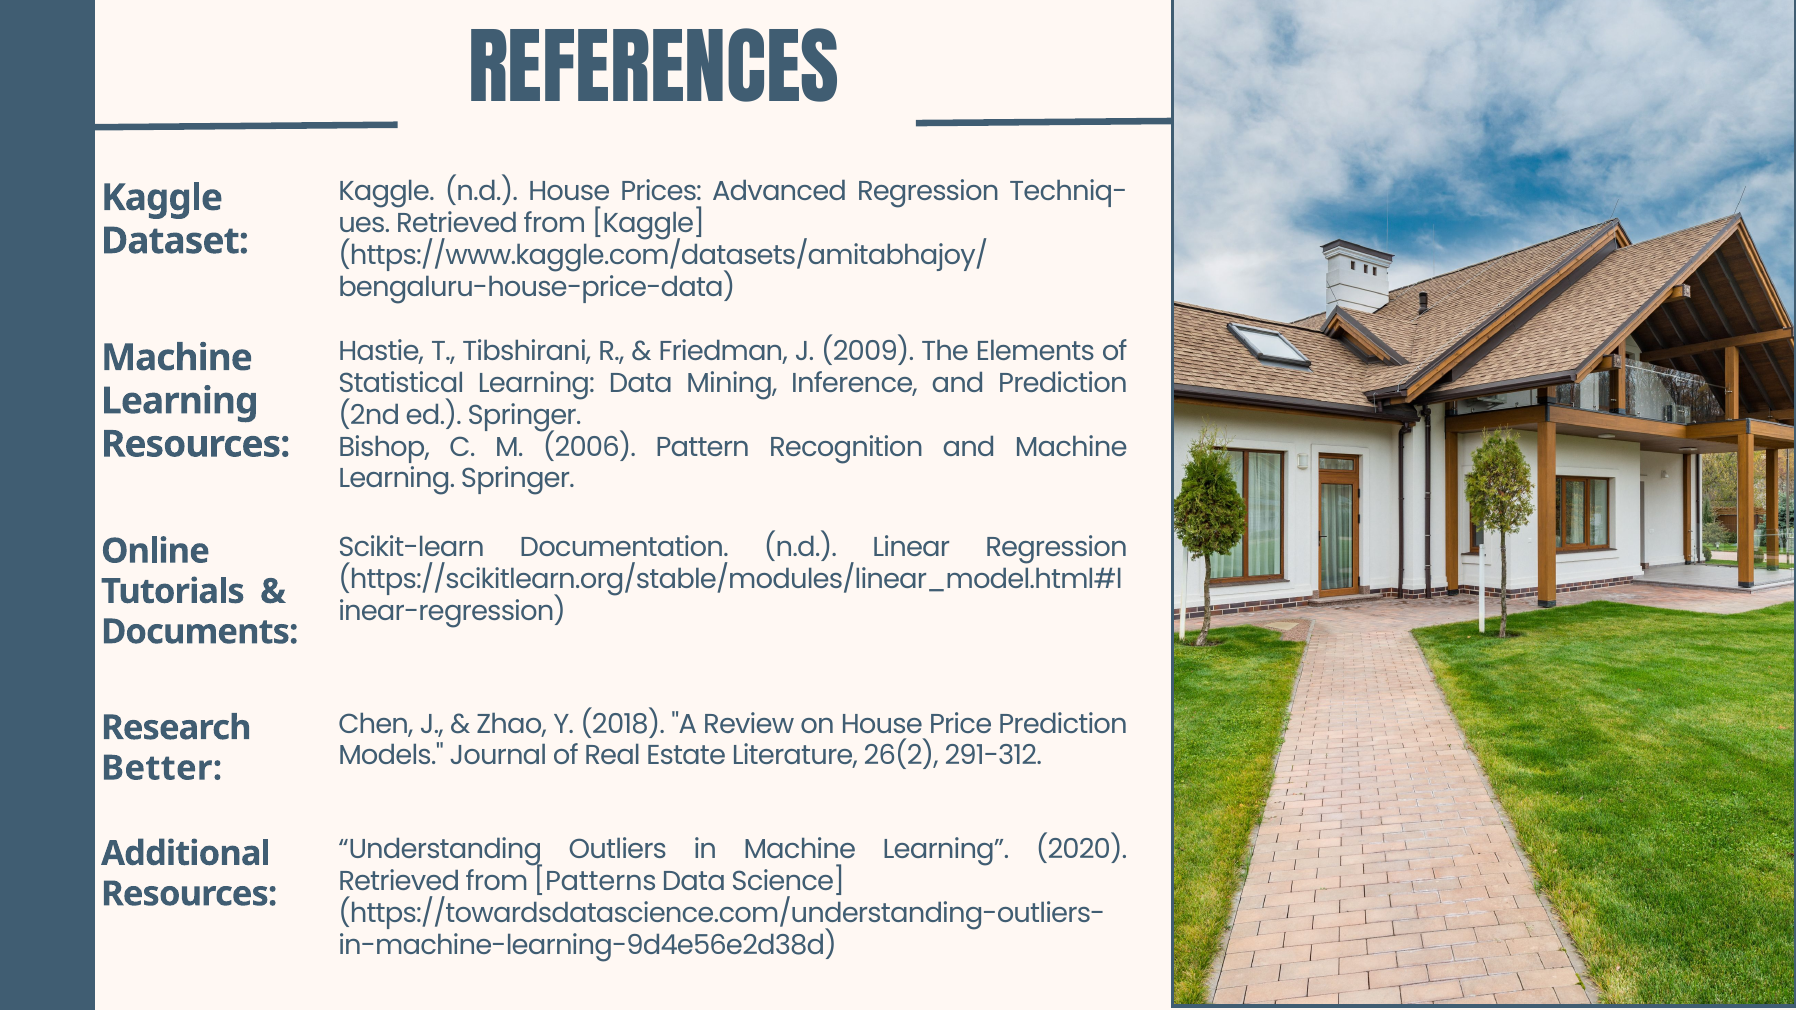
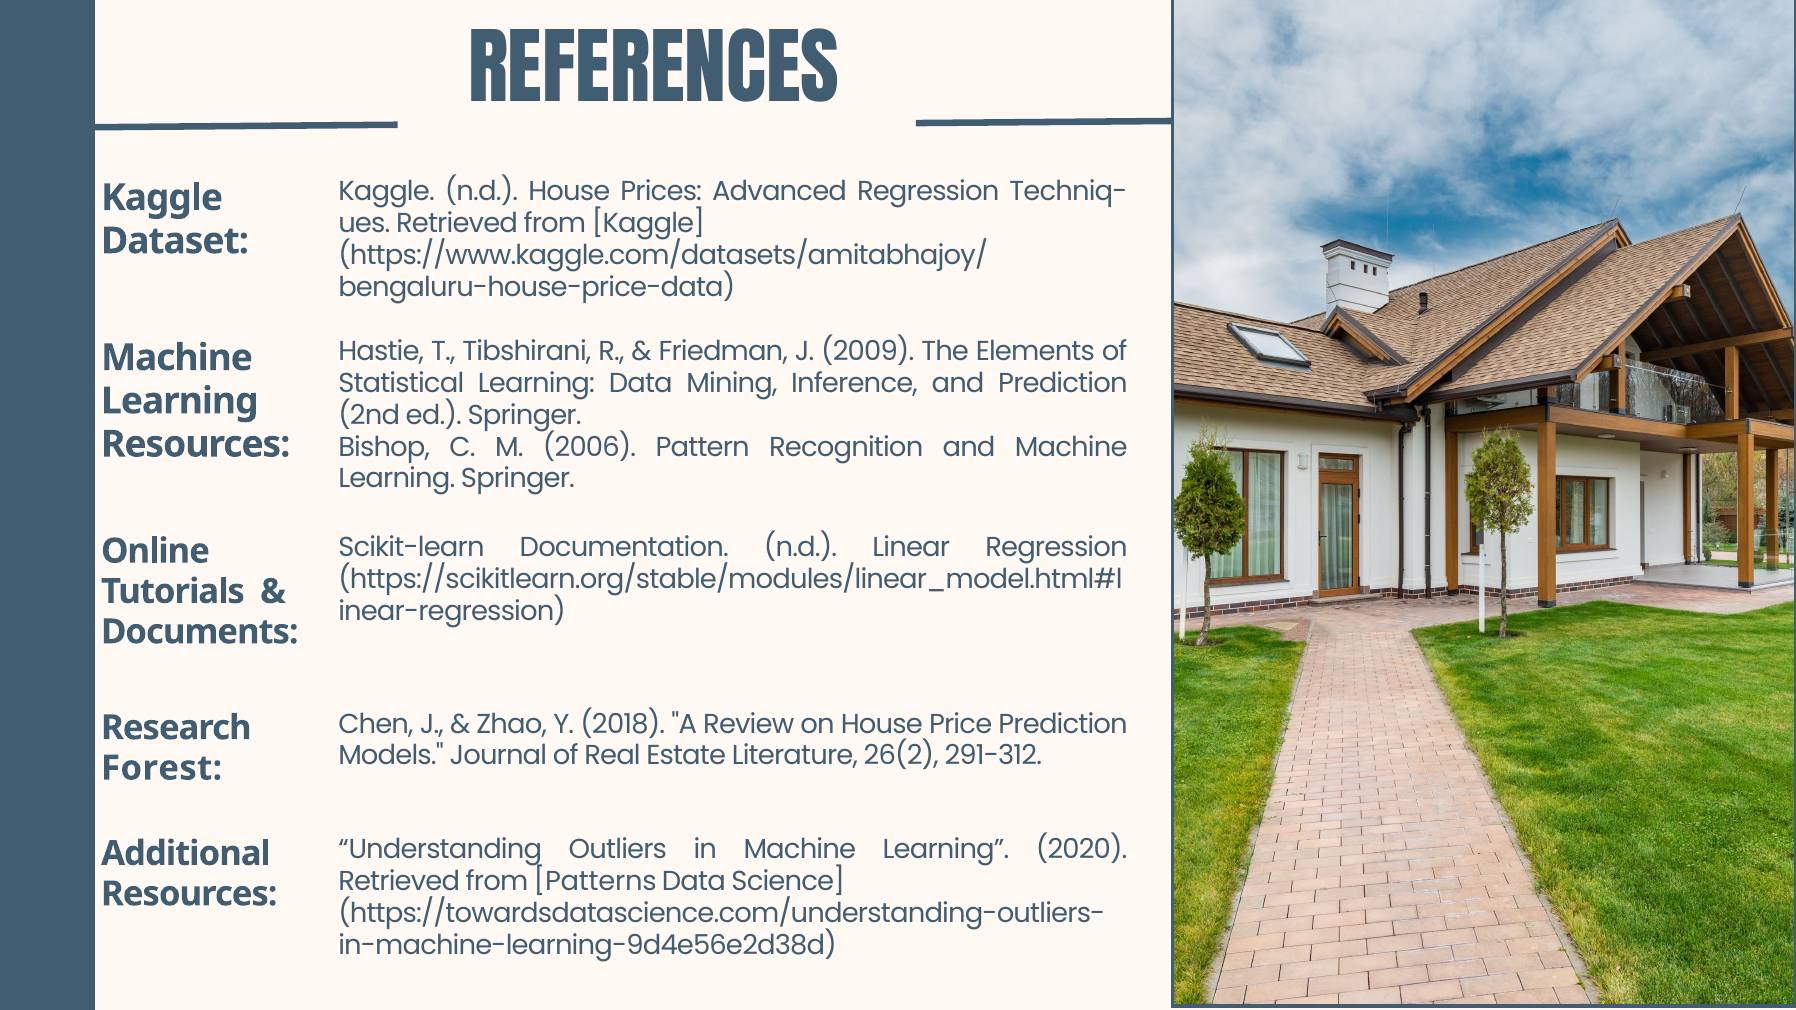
Better: Better -> Forest
